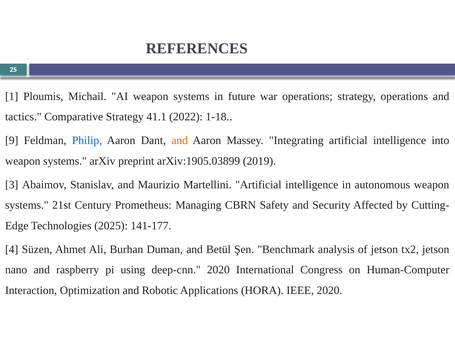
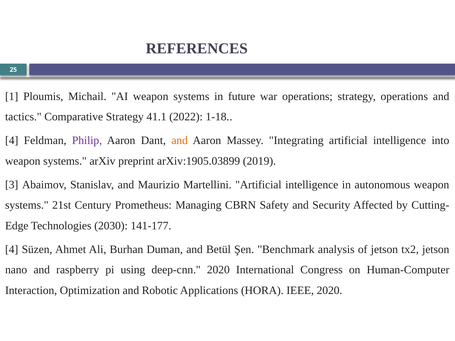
9 at (12, 141): 9 -> 4
Philip colour: blue -> purple
2025: 2025 -> 2030
